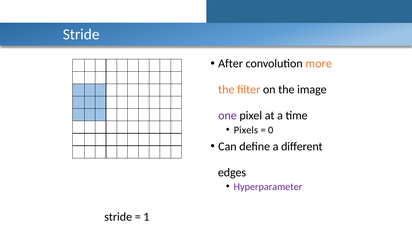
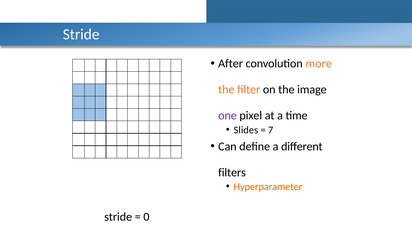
Pixels: Pixels -> Slides
0: 0 -> 7
edges: edges -> filters
Hyperparameter colour: purple -> orange
1: 1 -> 0
